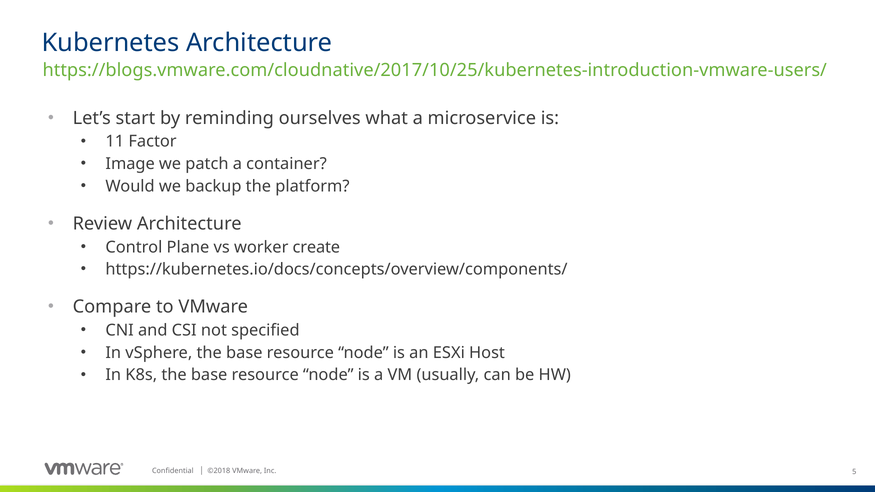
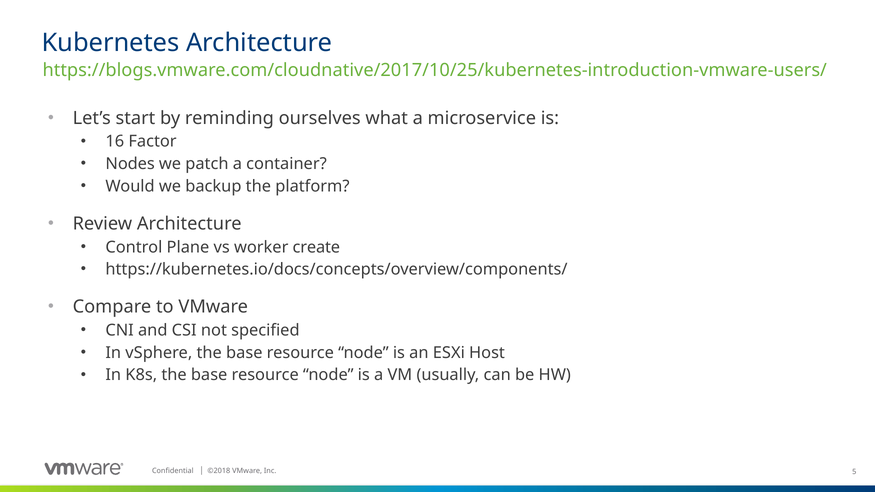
11: 11 -> 16
Image: Image -> Nodes
